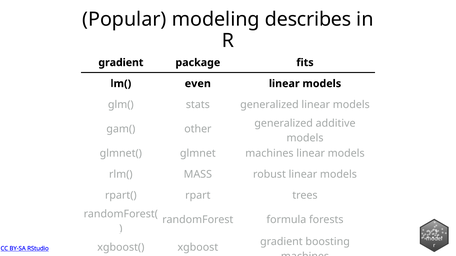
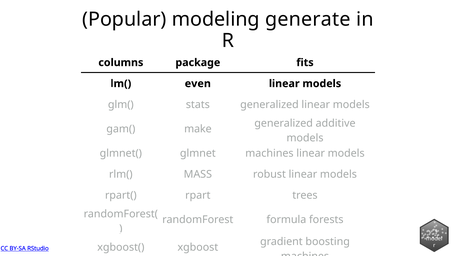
describes: describes -> generate
gradient at (121, 63): gradient -> columns
other: other -> make
